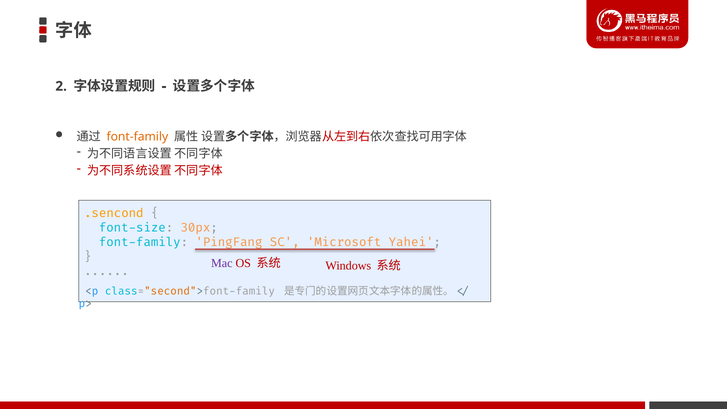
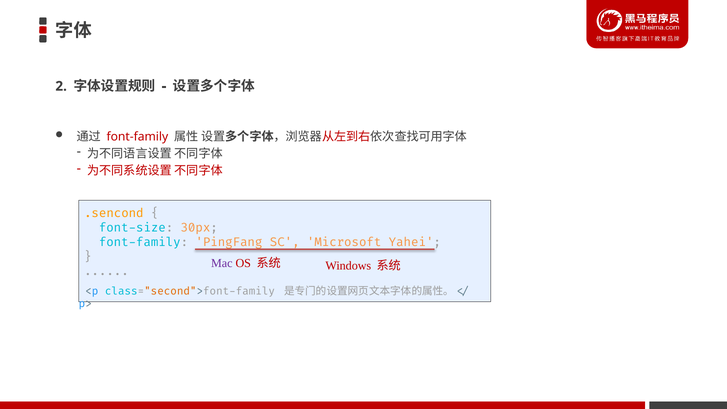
font-family at (137, 137) colour: orange -> red
